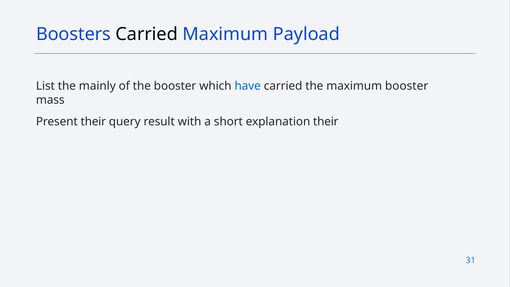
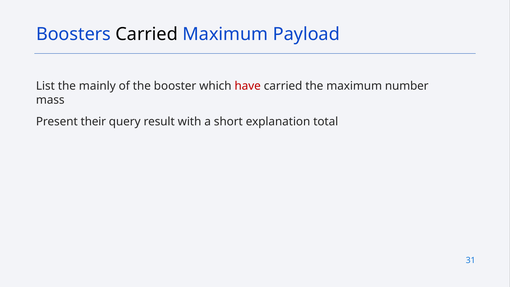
have colour: blue -> red
maximum booster: booster -> number
explanation their: their -> total
